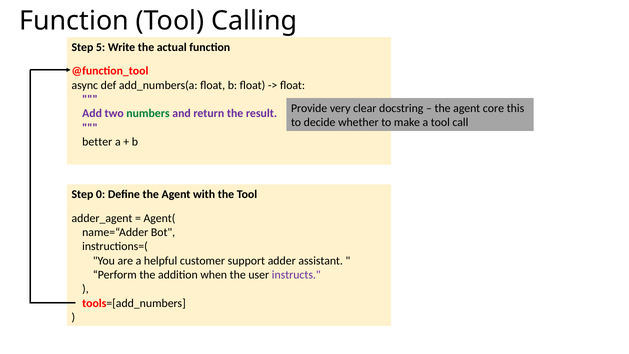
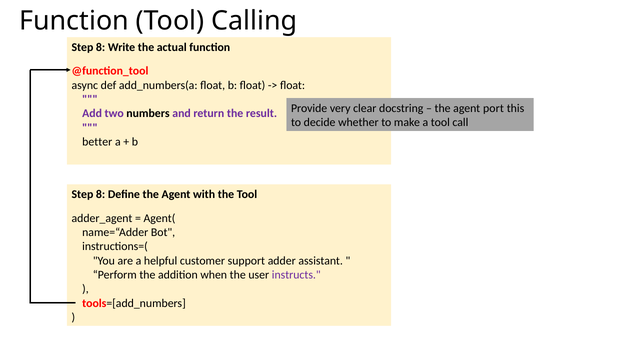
5 at (101, 47): 5 -> 8
core: core -> port
numbers colour: green -> black
0 at (101, 194): 0 -> 8
